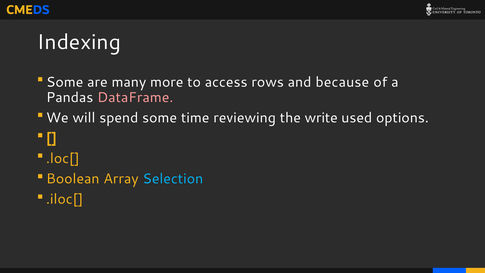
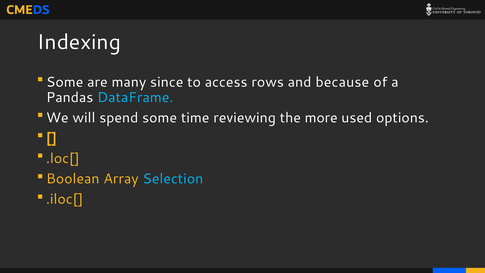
more: more -> since
DataFrame colour: pink -> light blue
write: write -> more
